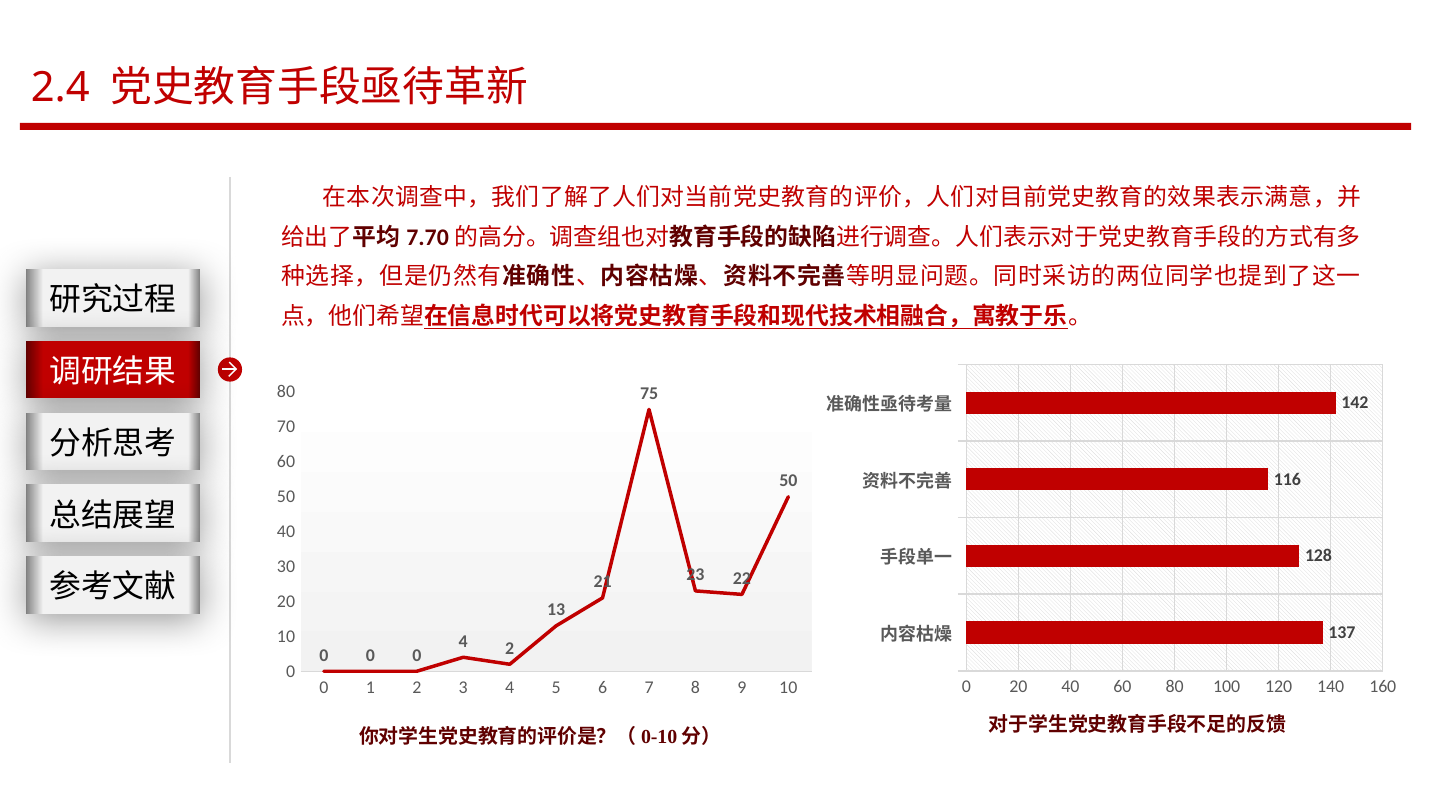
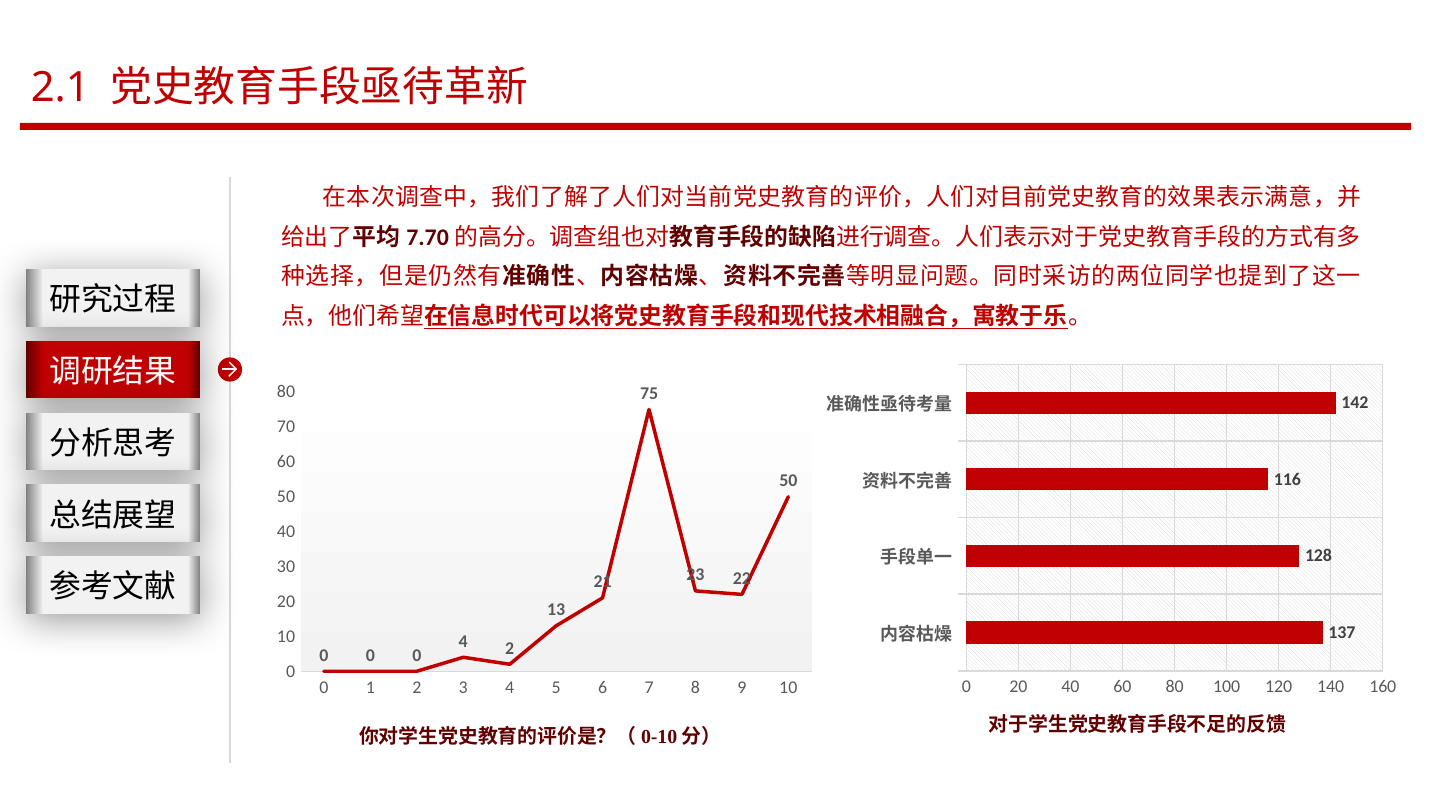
2.4: 2.4 -> 2.1
